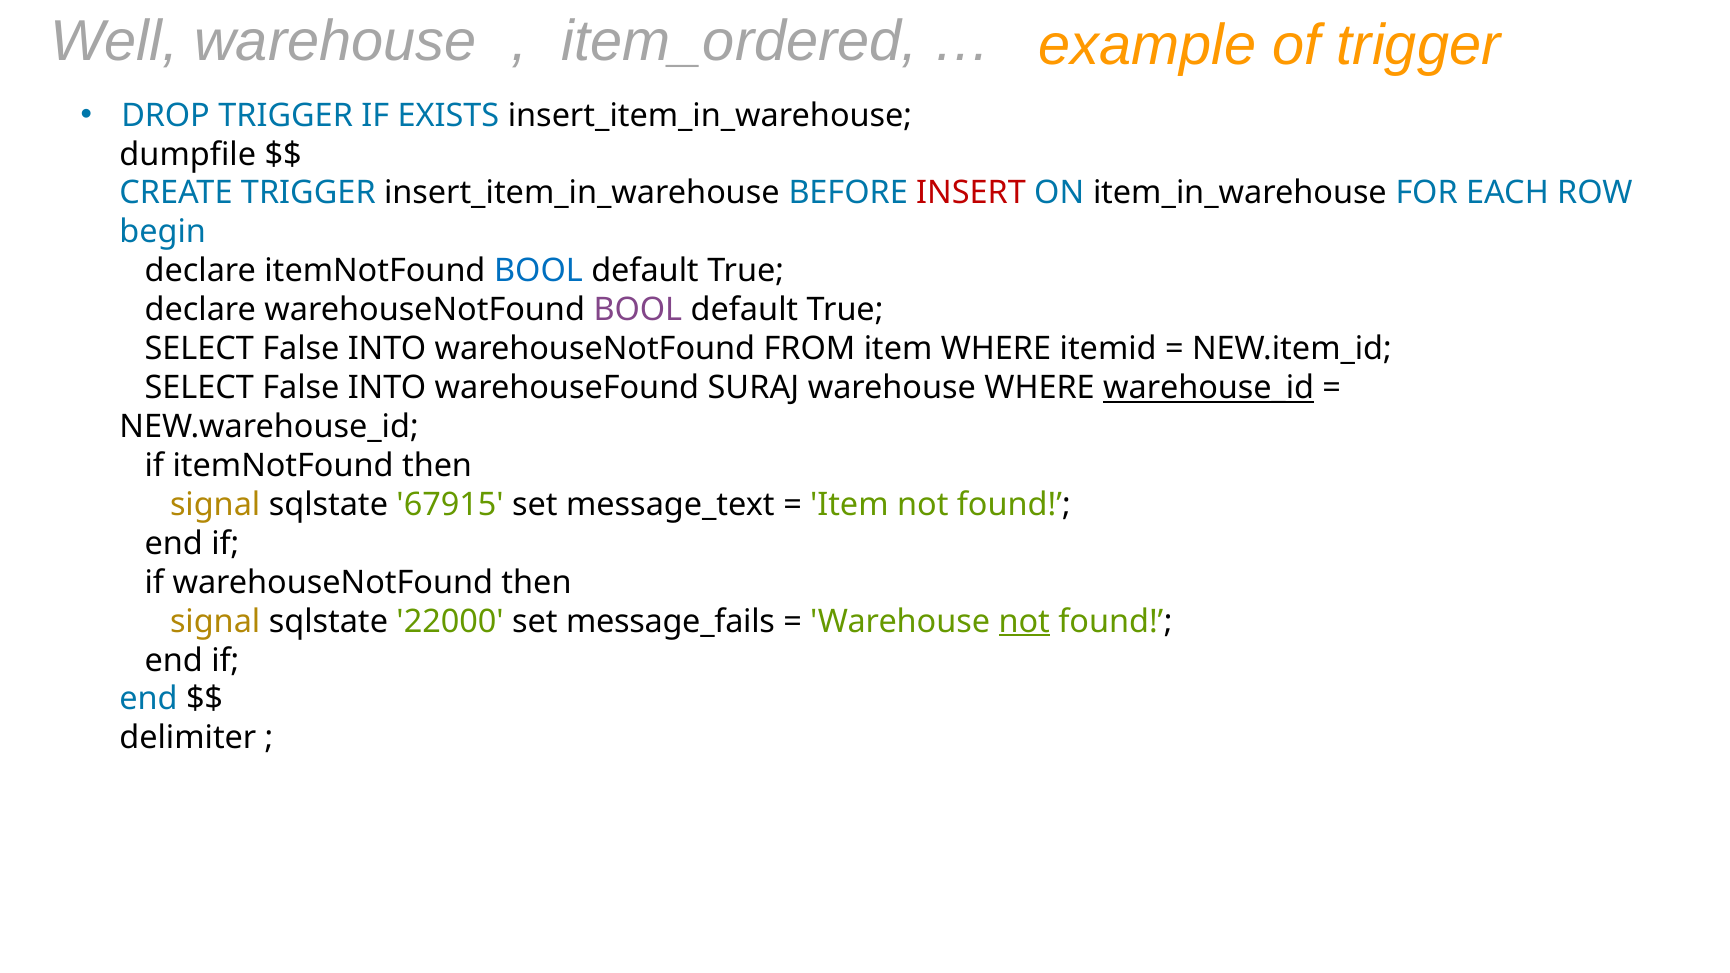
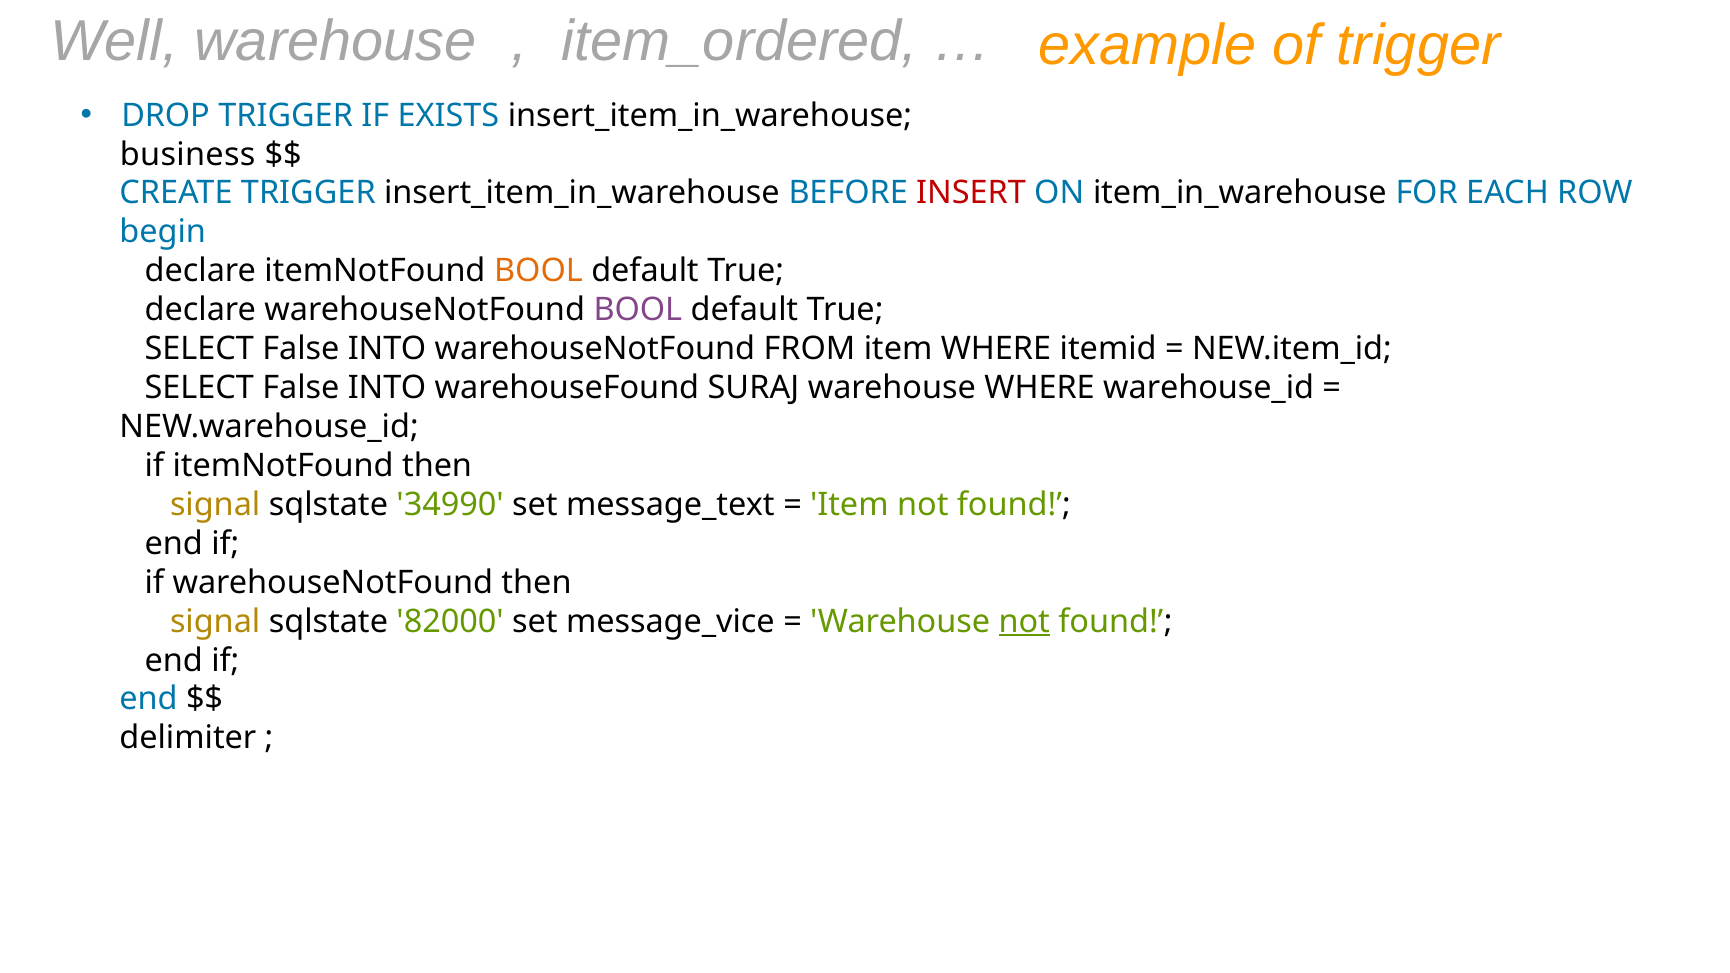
dumpfile: dumpfile -> business
BOOL at (538, 271) colour: blue -> orange
warehouse_id underline: present -> none
67915: 67915 -> 34990
22000: 22000 -> 82000
message_fails: message_fails -> message_vice
